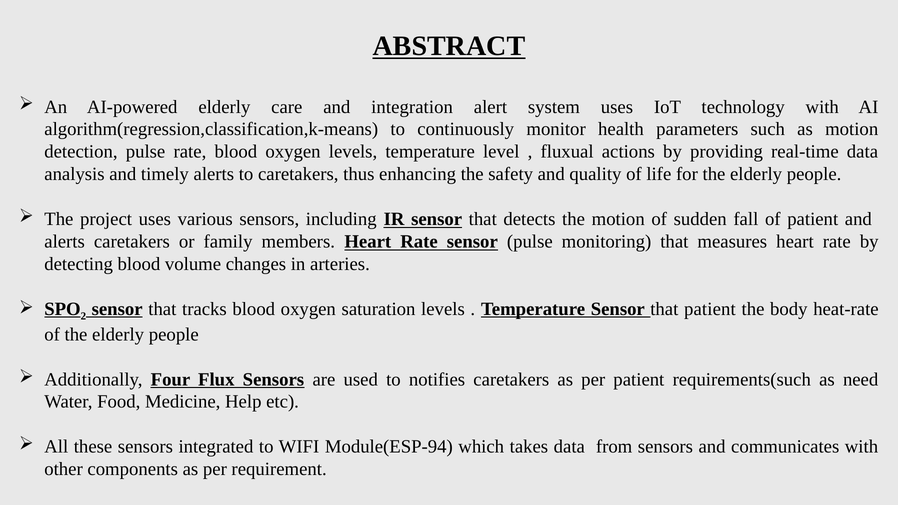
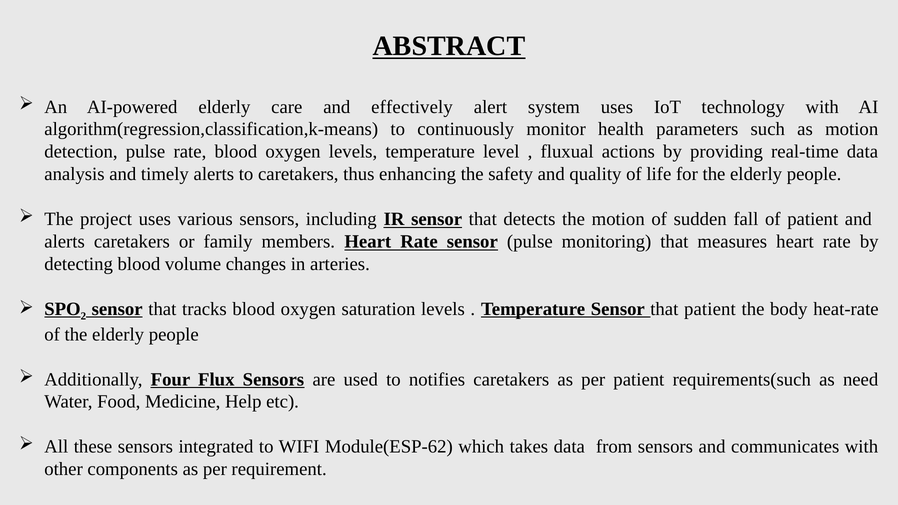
integration: integration -> effectively
Module(ESP-94: Module(ESP-94 -> Module(ESP-62
